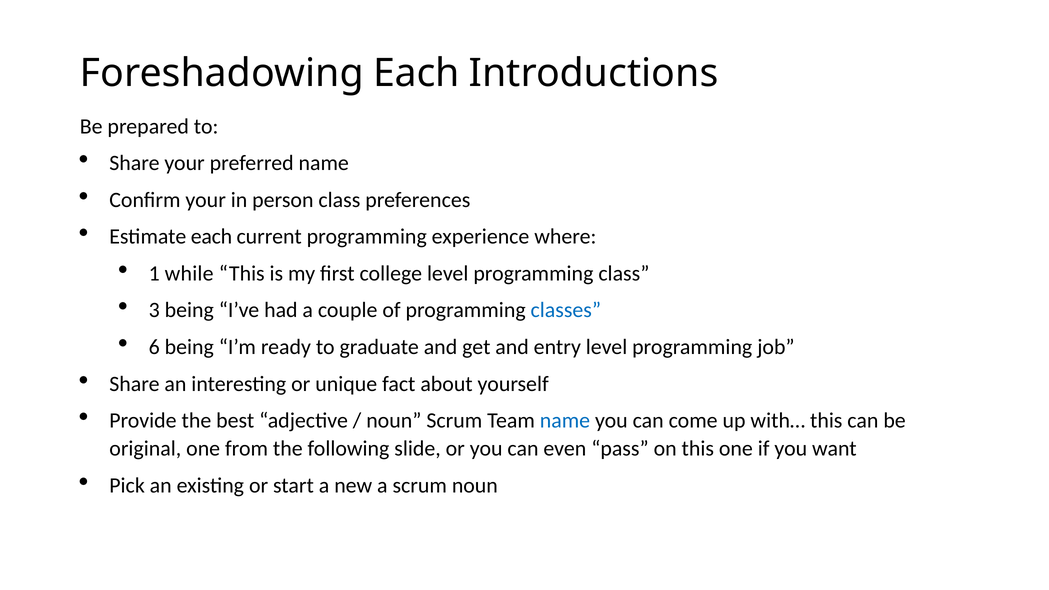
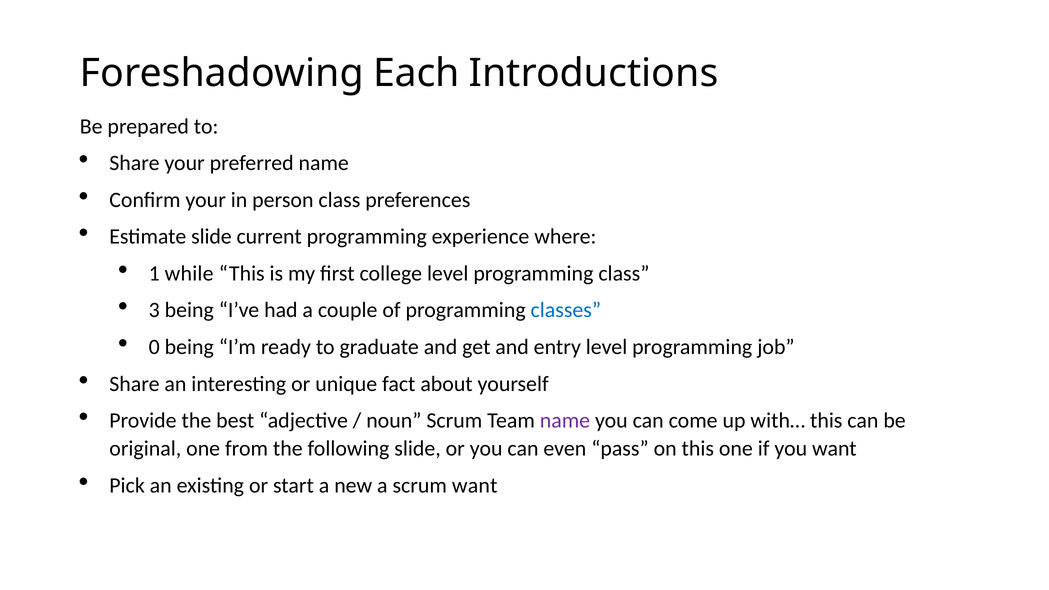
Estimate each: each -> slide
6: 6 -> 0
name at (565, 421) colour: blue -> purple
scrum noun: noun -> want
